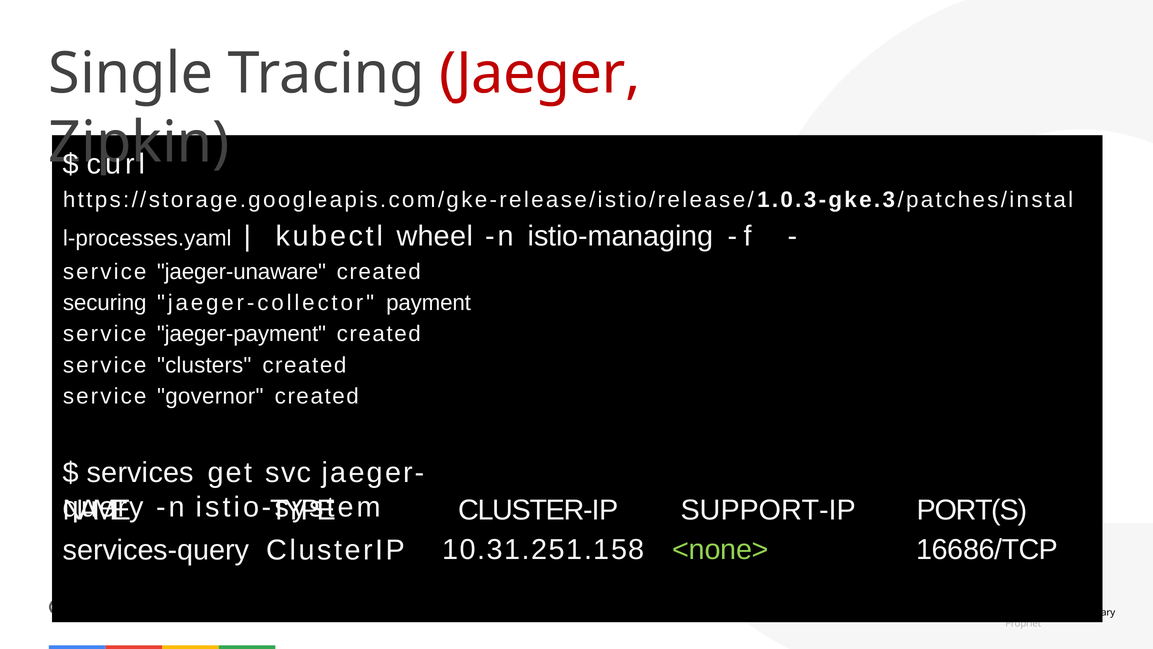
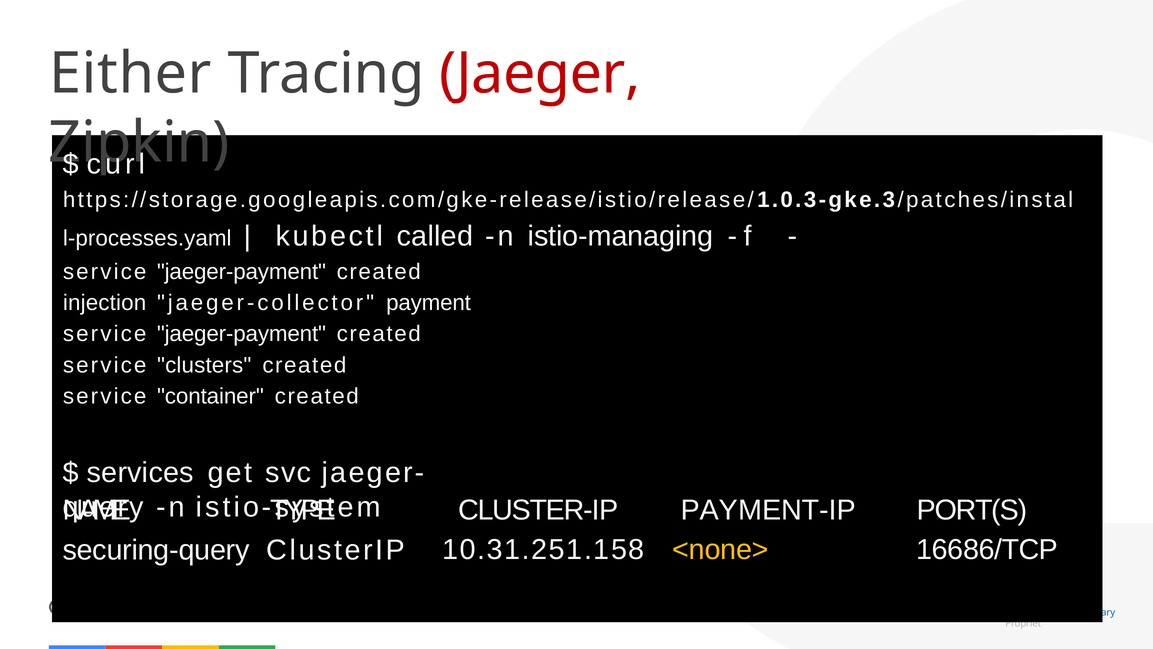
Single: Single -> Either
wheel: wheel -> called
jaeger-unaware at (241, 271): jaeger-unaware -> jaeger-payment
securing: securing -> injection
governor: governor -> container
SUPPORT-IP: SUPPORT-IP -> PAYMENT-IP
<none> colour: light green -> yellow
services-query: services-query -> securing-query
ary colour: black -> blue
